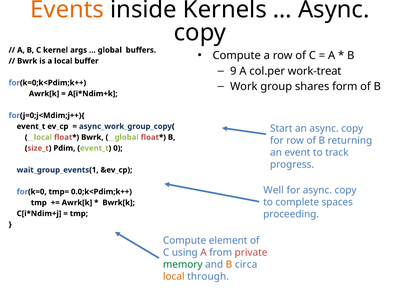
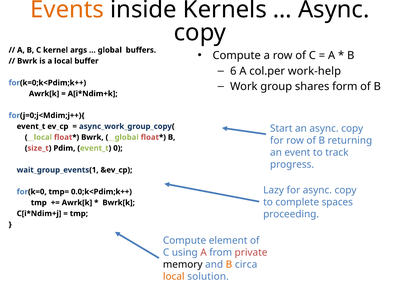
9: 9 -> 6
work-treat: work-treat -> work-help
Well: Well -> Lazy
memory colour: green -> black
through: through -> solution
